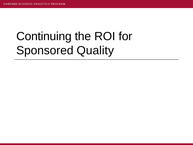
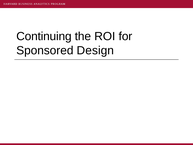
Quality: Quality -> Design
